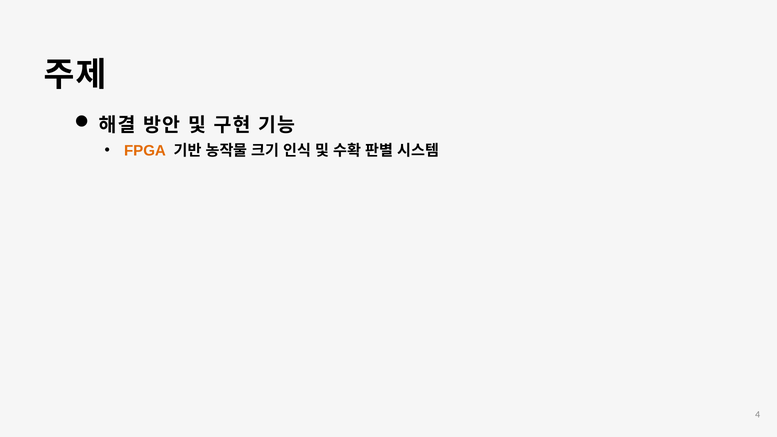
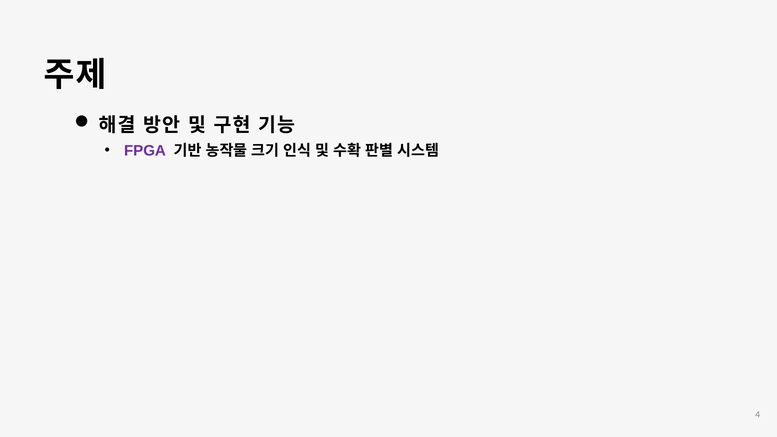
FPGA colour: orange -> purple
